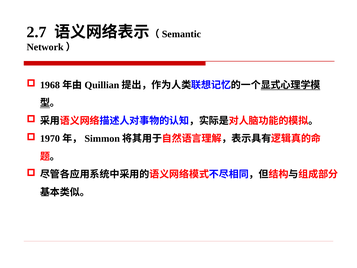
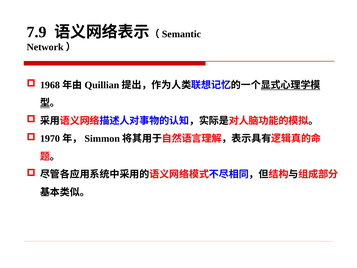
2.7: 2.7 -> 7.9
